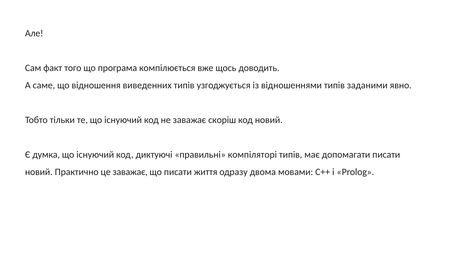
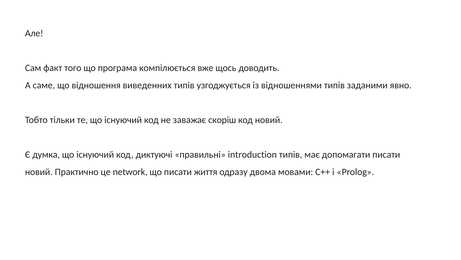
компіляторі: компіляторі -> introduction
це заважає: заважає -> network
